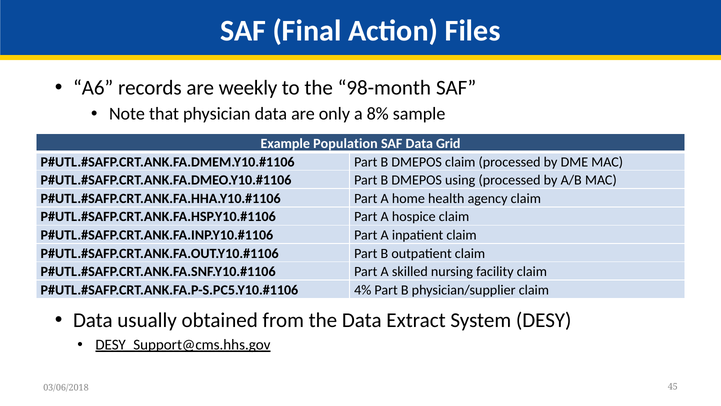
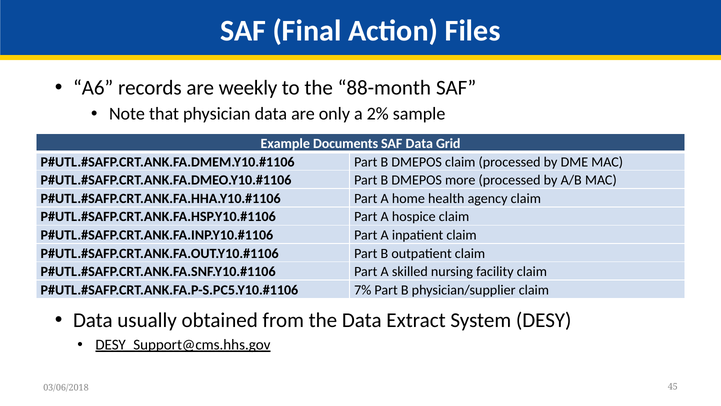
98-month: 98-month -> 88-month
8%: 8% -> 2%
Population: Population -> Documents
using: using -> more
4%: 4% -> 7%
